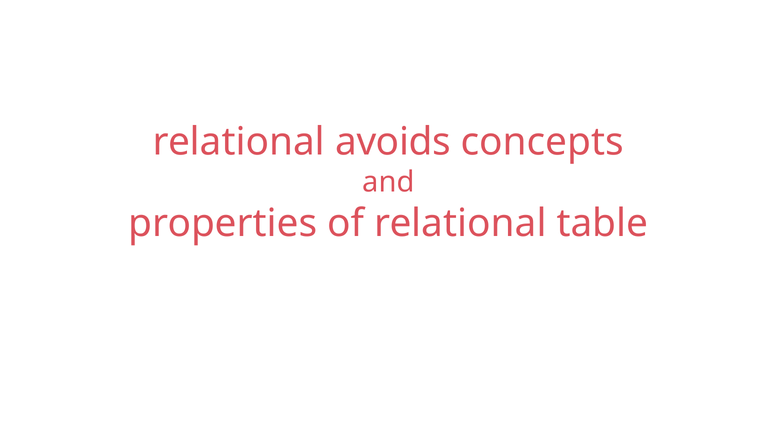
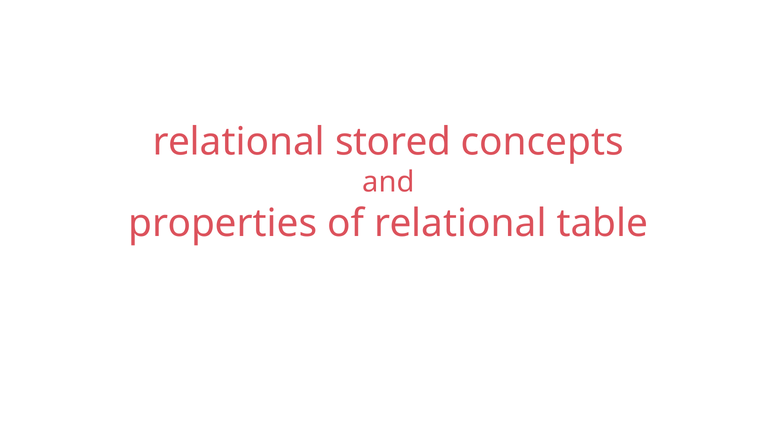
avoids: avoids -> stored
